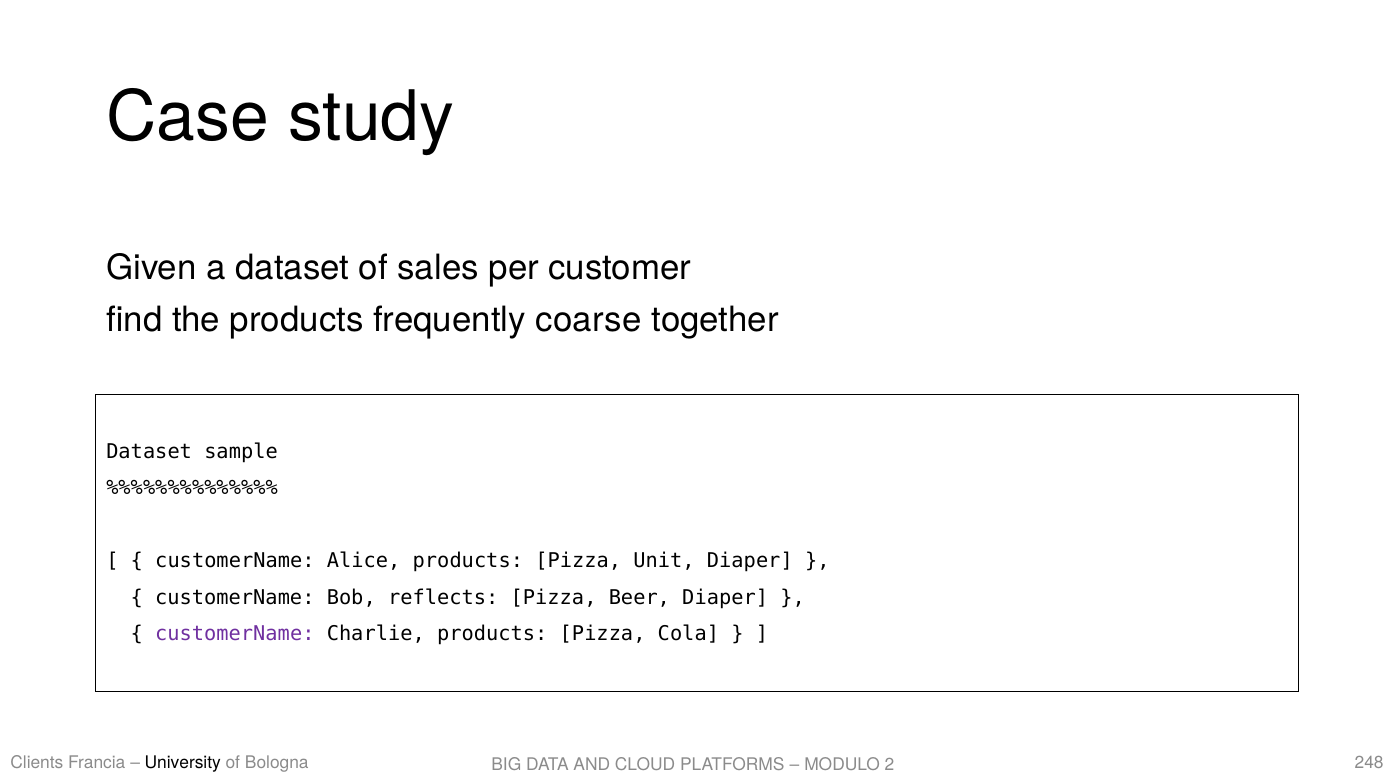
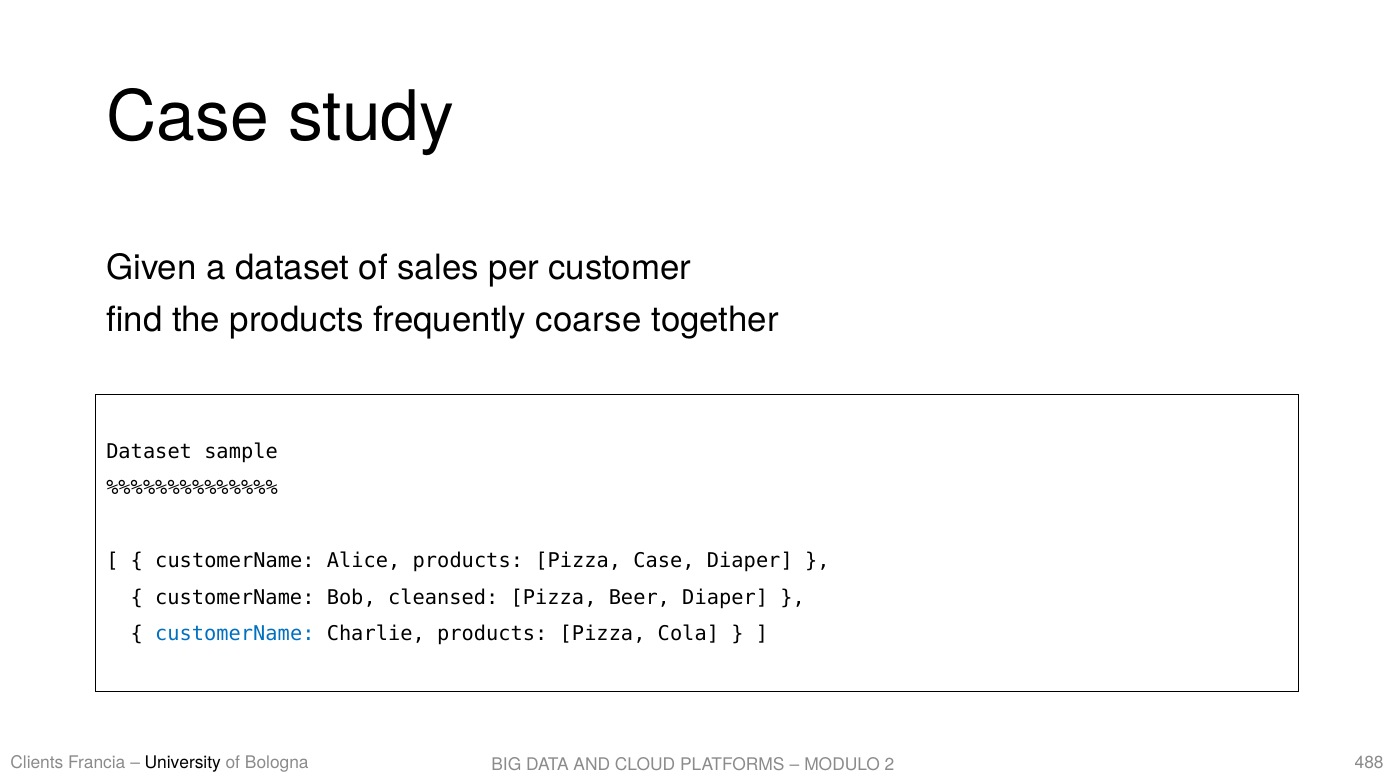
Pizza Unit: Unit -> Case
reflects: reflects -> cleansed
customerName at (235, 634) colour: purple -> blue
248: 248 -> 488
